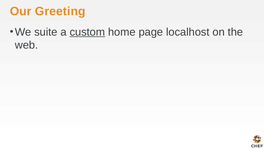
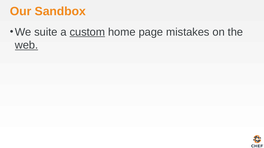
Greeting: Greeting -> Sandbox
localhost: localhost -> mistakes
web underline: none -> present
